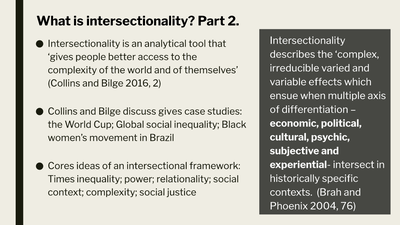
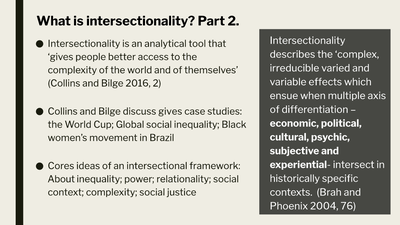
Times: Times -> About
